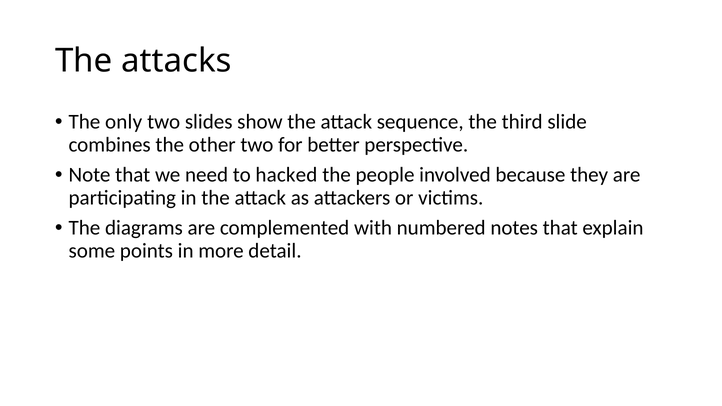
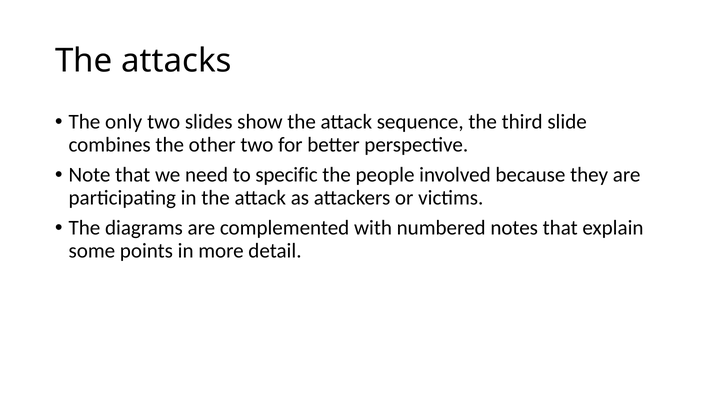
hacked: hacked -> specific
